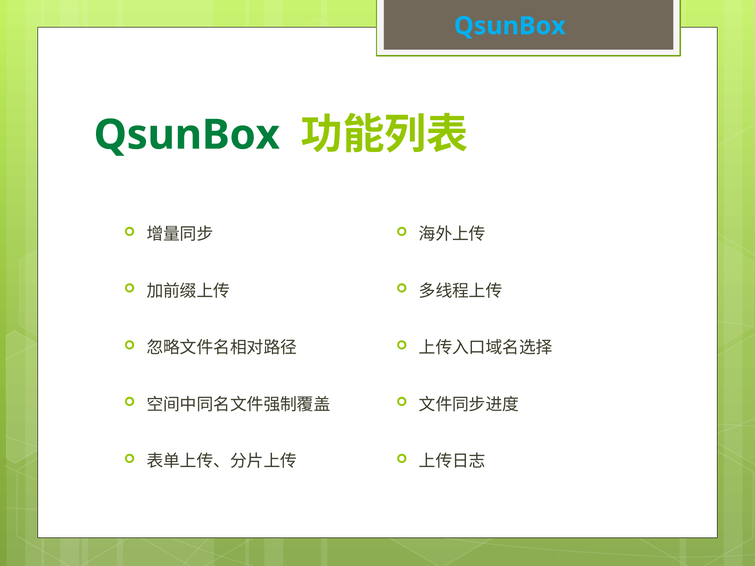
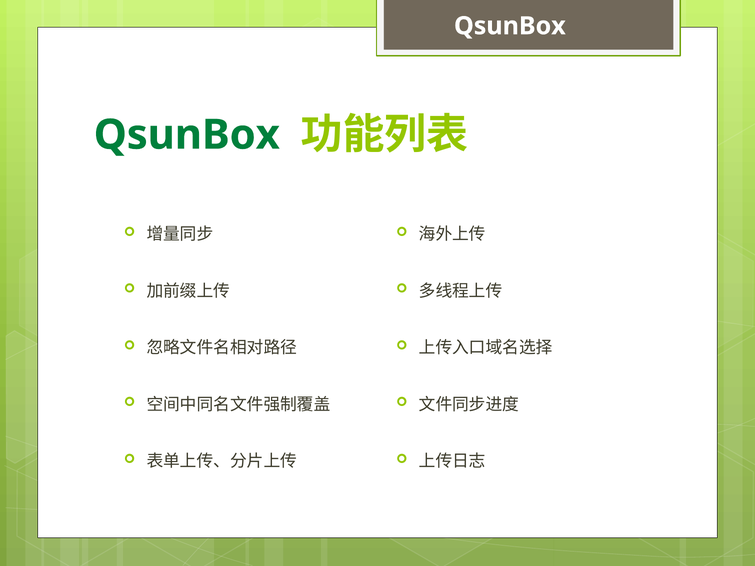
QsunBox at (510, 26) colour: light blue -> white
